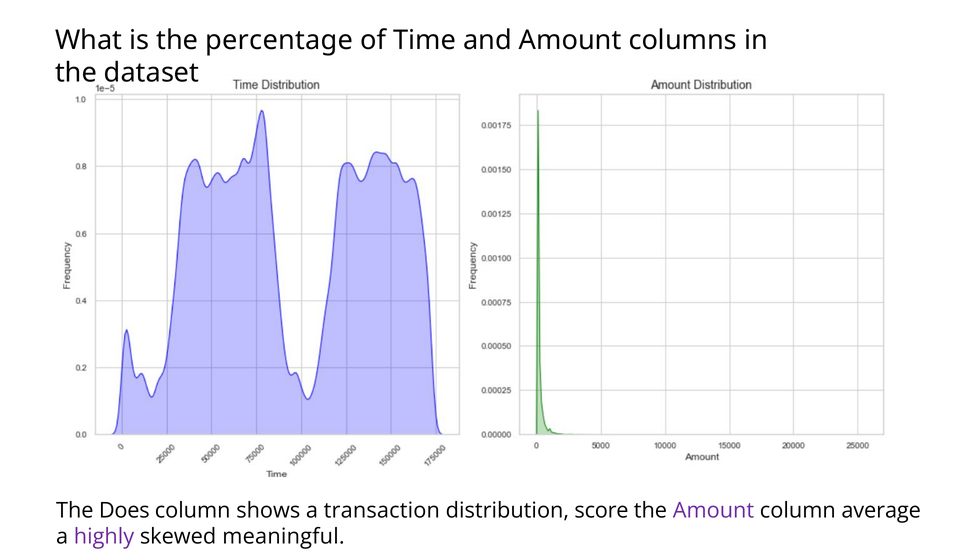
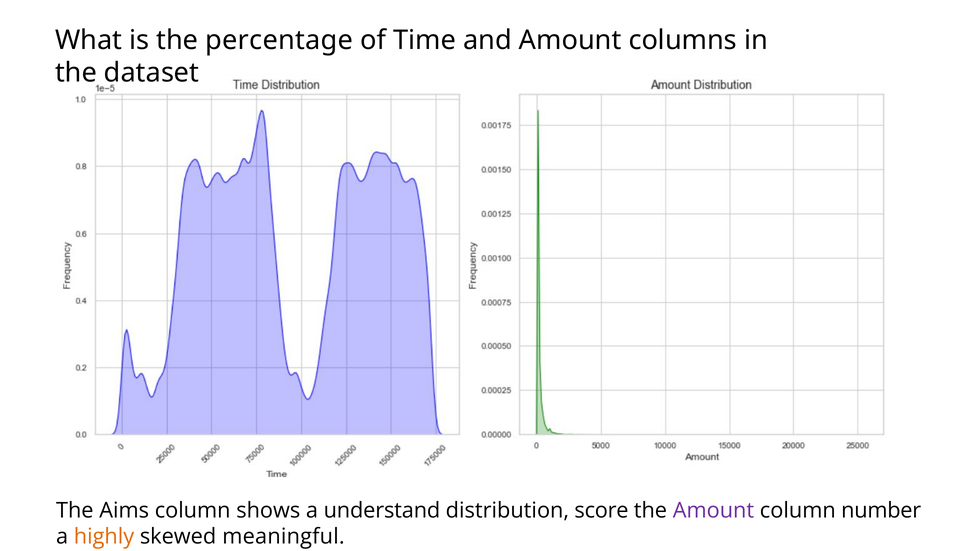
Does: Does -> Aims
transaction: transaction -> understand
average: average -> number
highly colour: purple -> orange
